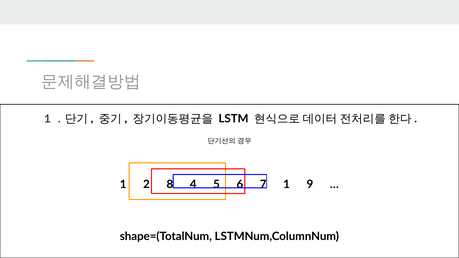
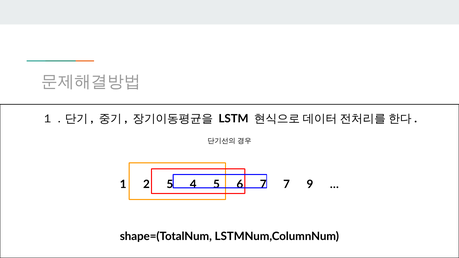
2 8: 8 -> 5
7 1: 1 -> 7
